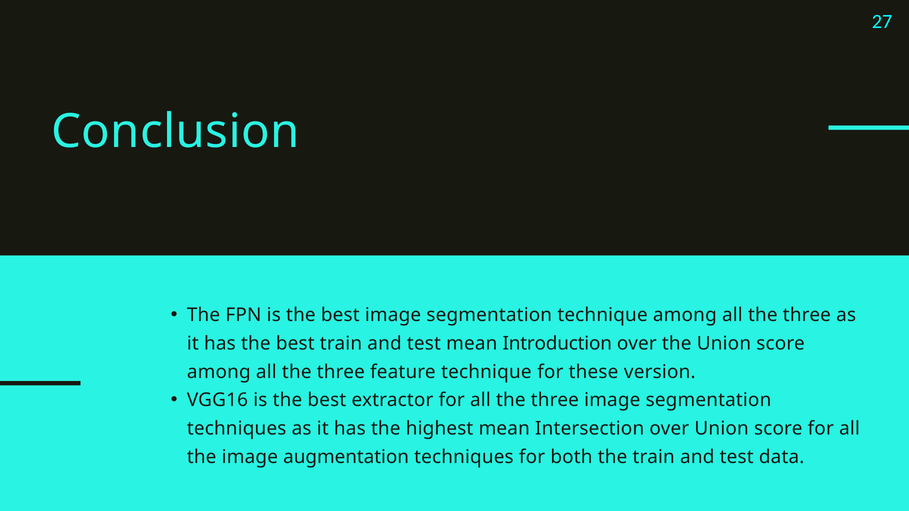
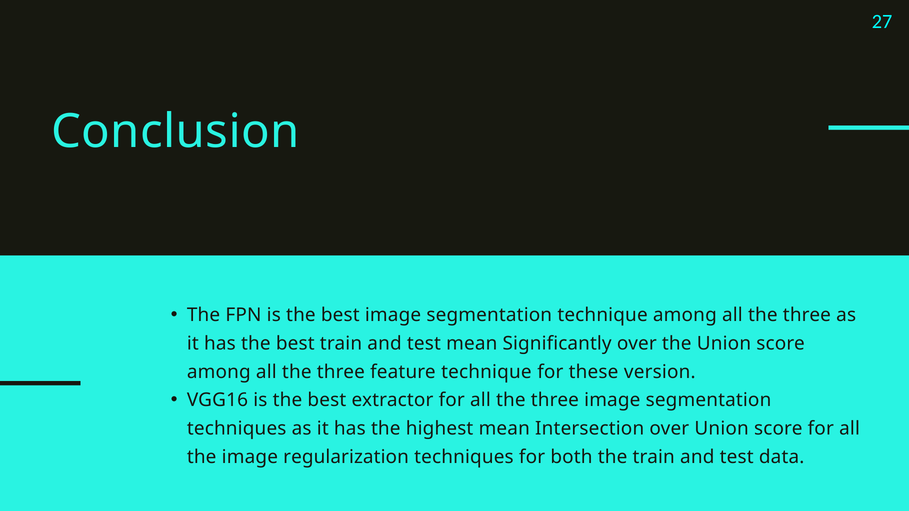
Introduction: Introduction -> Significantly
augmentation: augmentation -> regularization
